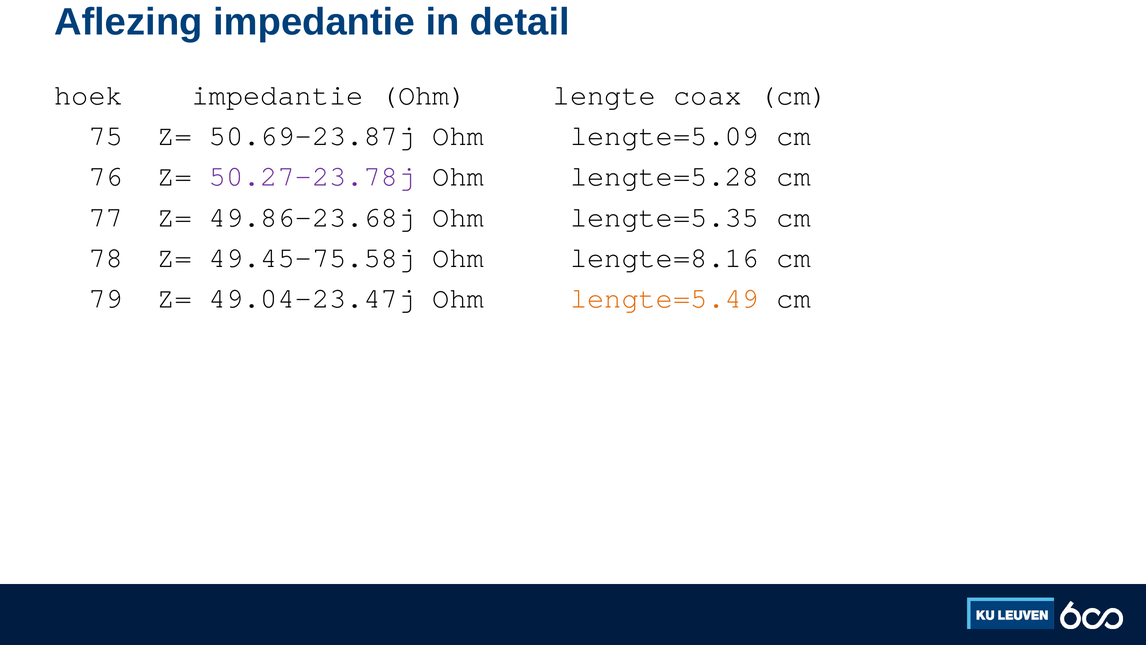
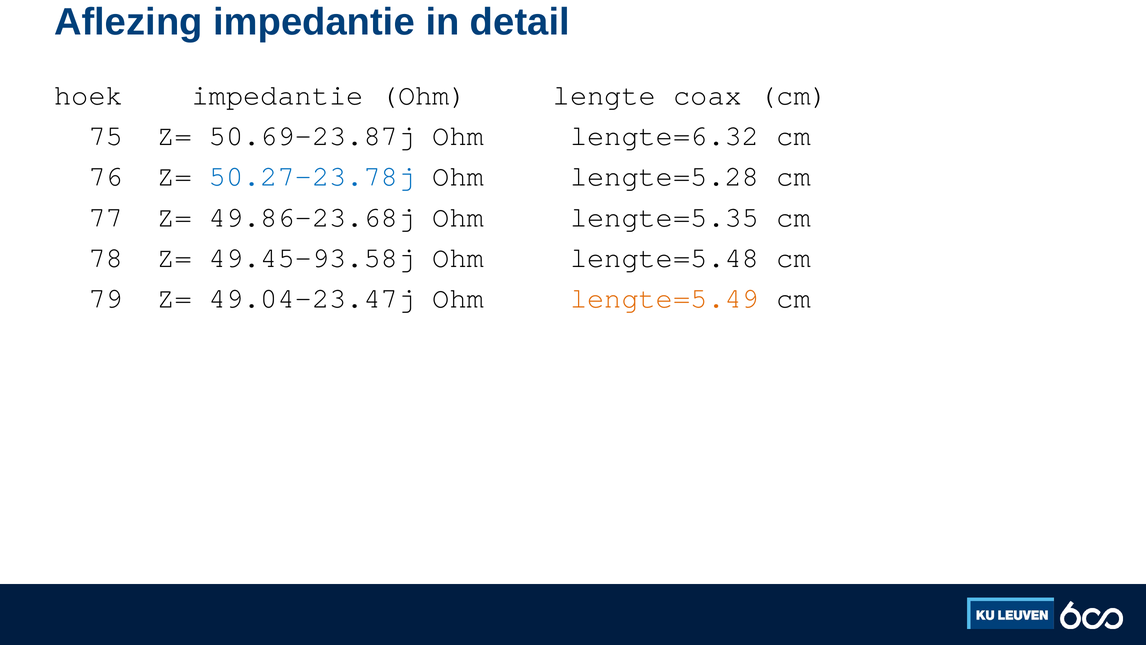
lengte=5.09: lengte=5.09 -> lengte=6.32
50.27-23.78j colour: purple -> blue
49.45-75.58j: 49.45-75.58j -> 49.45-93.58j
lengte=8.16: lengte=8.16 -> lengte=5.48
